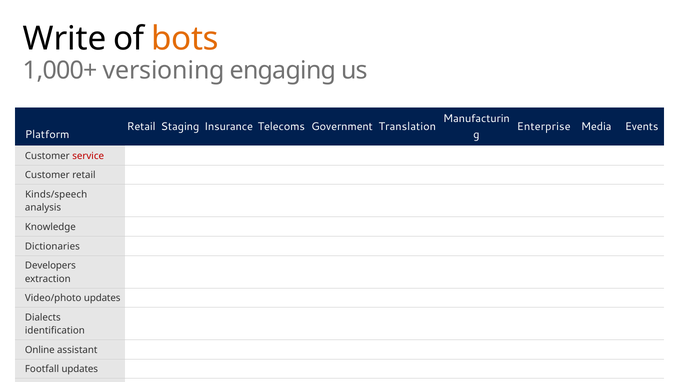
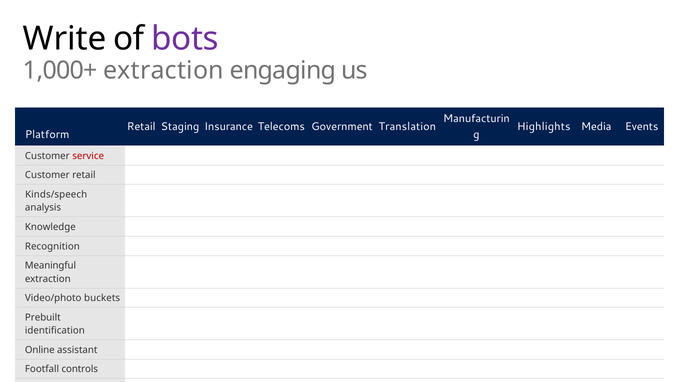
bots colour: orange -> purple
1,000+ versioning: versioning -> extraction
Enterprise: Enterprise -> Highlights
Dictionaries: Dictionaries -> Recognition
Developers: Developers -> Meaningful
Video/photo updates: updates -> buckets
Dialects: Dialects -> Prebuilt
Footfall updates: updates -> controls
